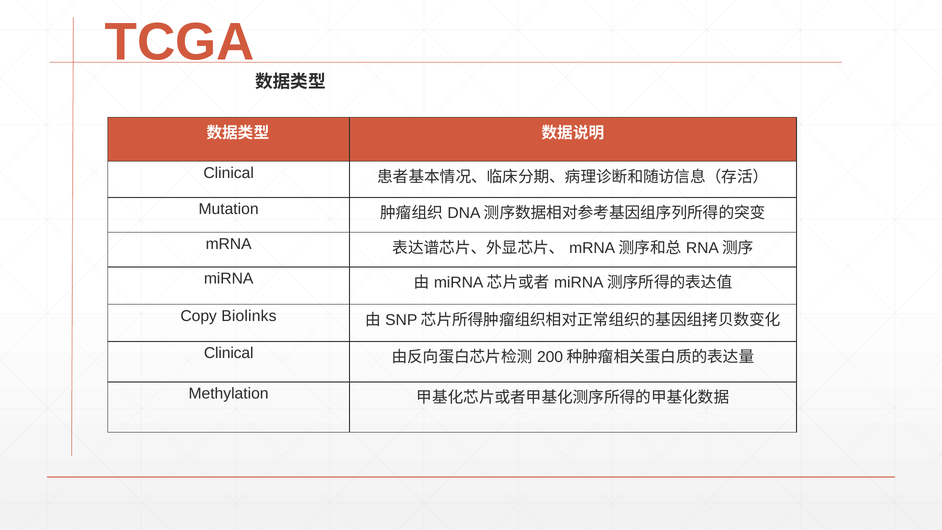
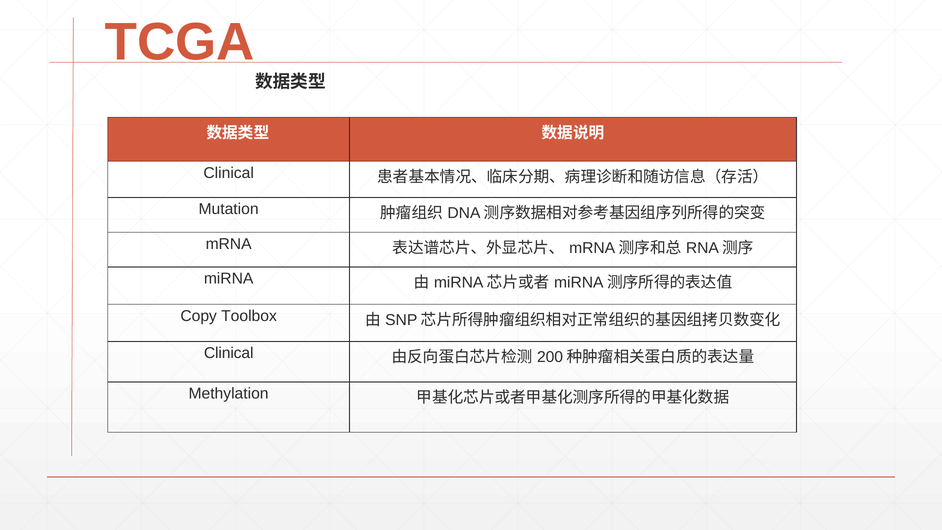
Biolinks: Biolinks -> Toolbox
